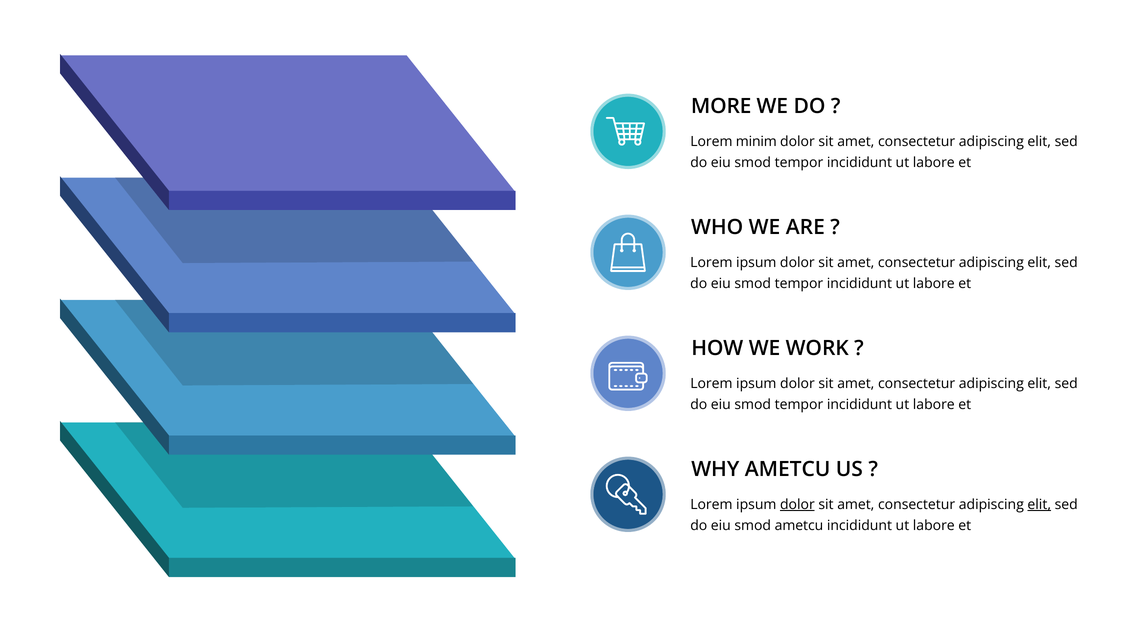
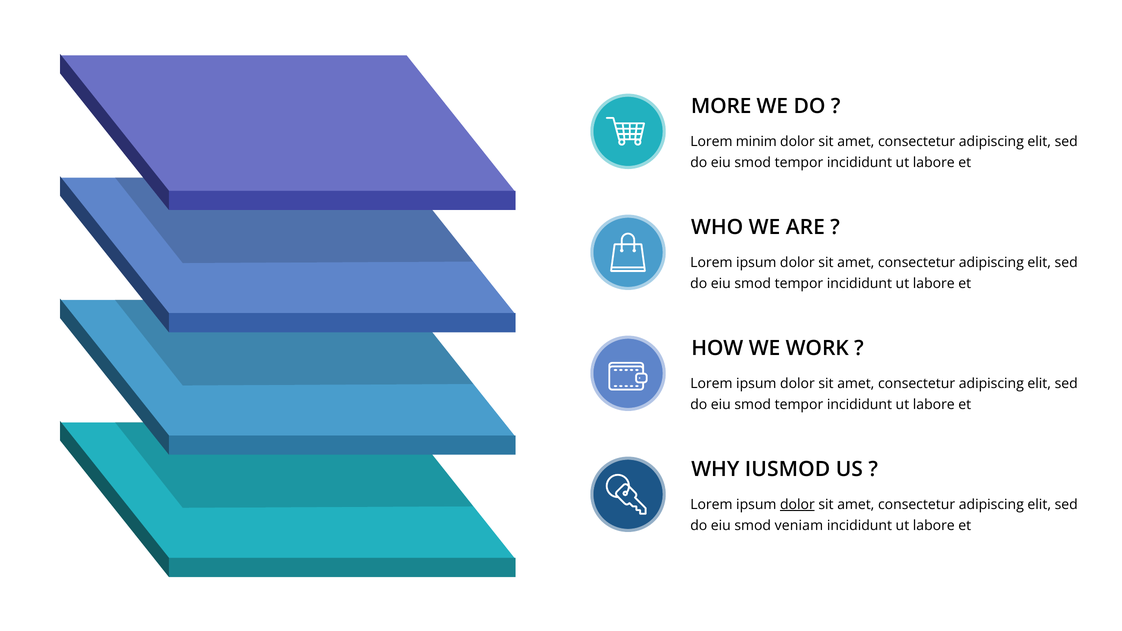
WHY AMETCU: AMETCU -> IUSMOD
elit at (1039, 504) underline: present -> none
smod ametcu: ametcu -> veniam
